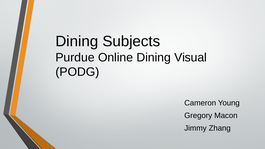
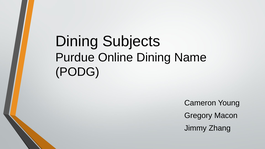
Visual: Visual -> Name
